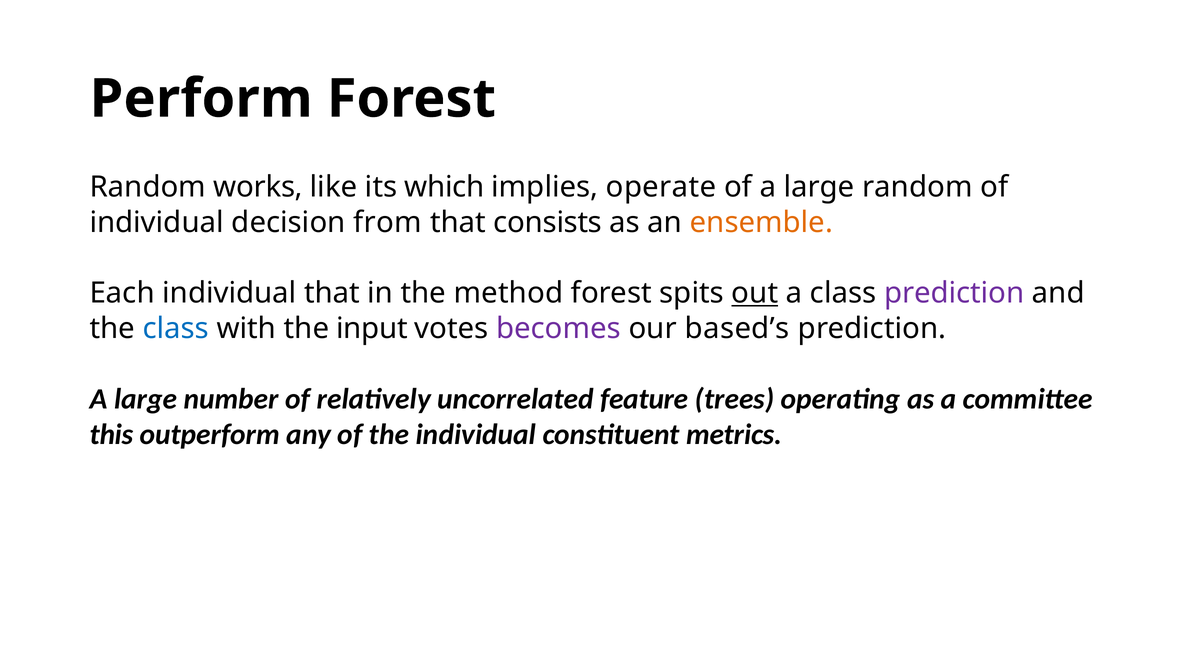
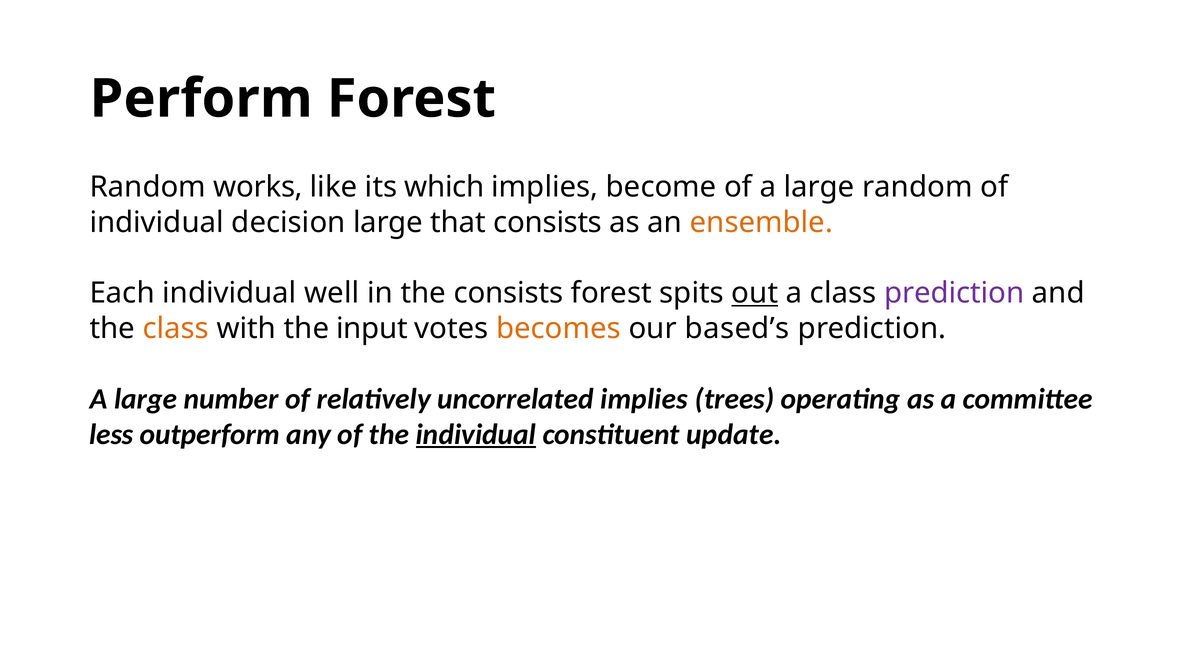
operate: operate -> become
decision from: from -> large
individual that: that -> well
the method: method -> consists
class at (176, 328) colour: blue -> orange
becomes colour: purple -> orange
uncorrelated feature: feature -> implies
this: this -> less
individual at (476, 434) underline: none -> present
metrics: metrics -> update
